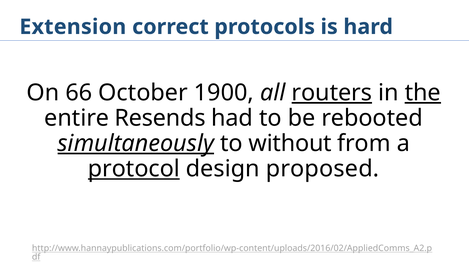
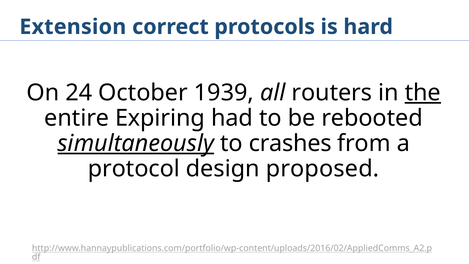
66: 66 -> 24
1900: 1900 -> 1939
routers underline: present -> none
Resends: Resends -> Expiring
without: without -> crashes
protocol underline: present -> none
